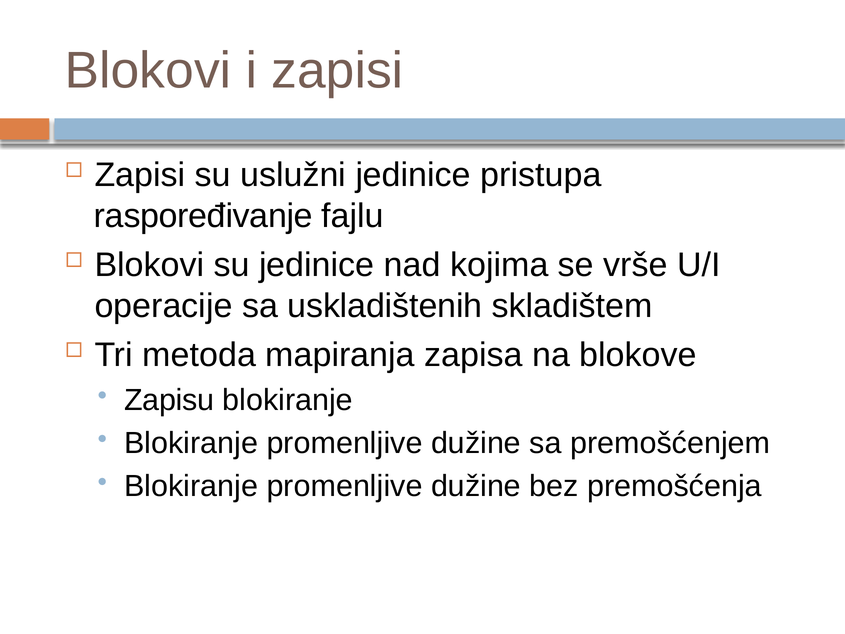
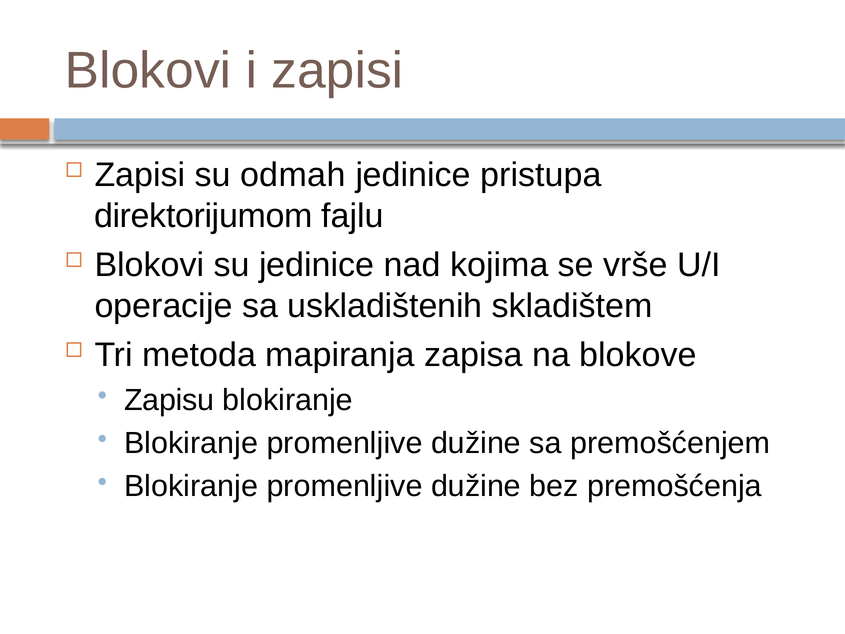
uslužni: uslužni -> odmah
raspoređivanje: raspoređivanje -> direktorijumom
